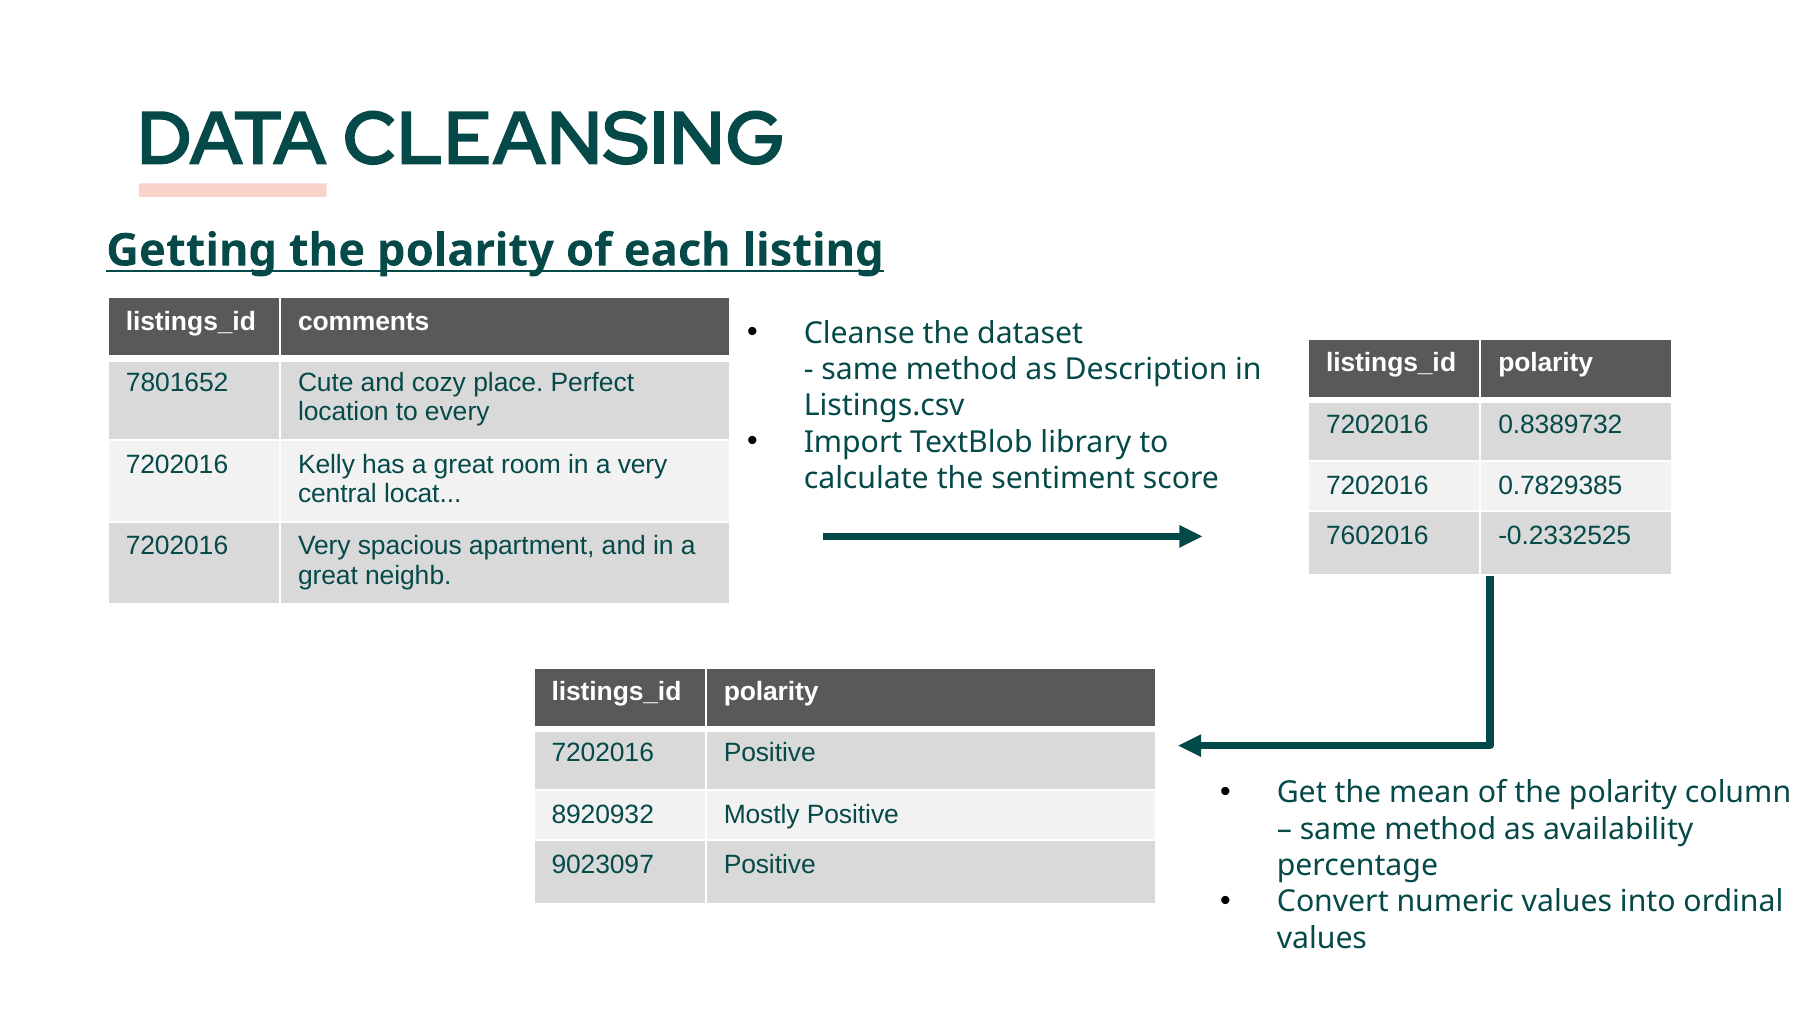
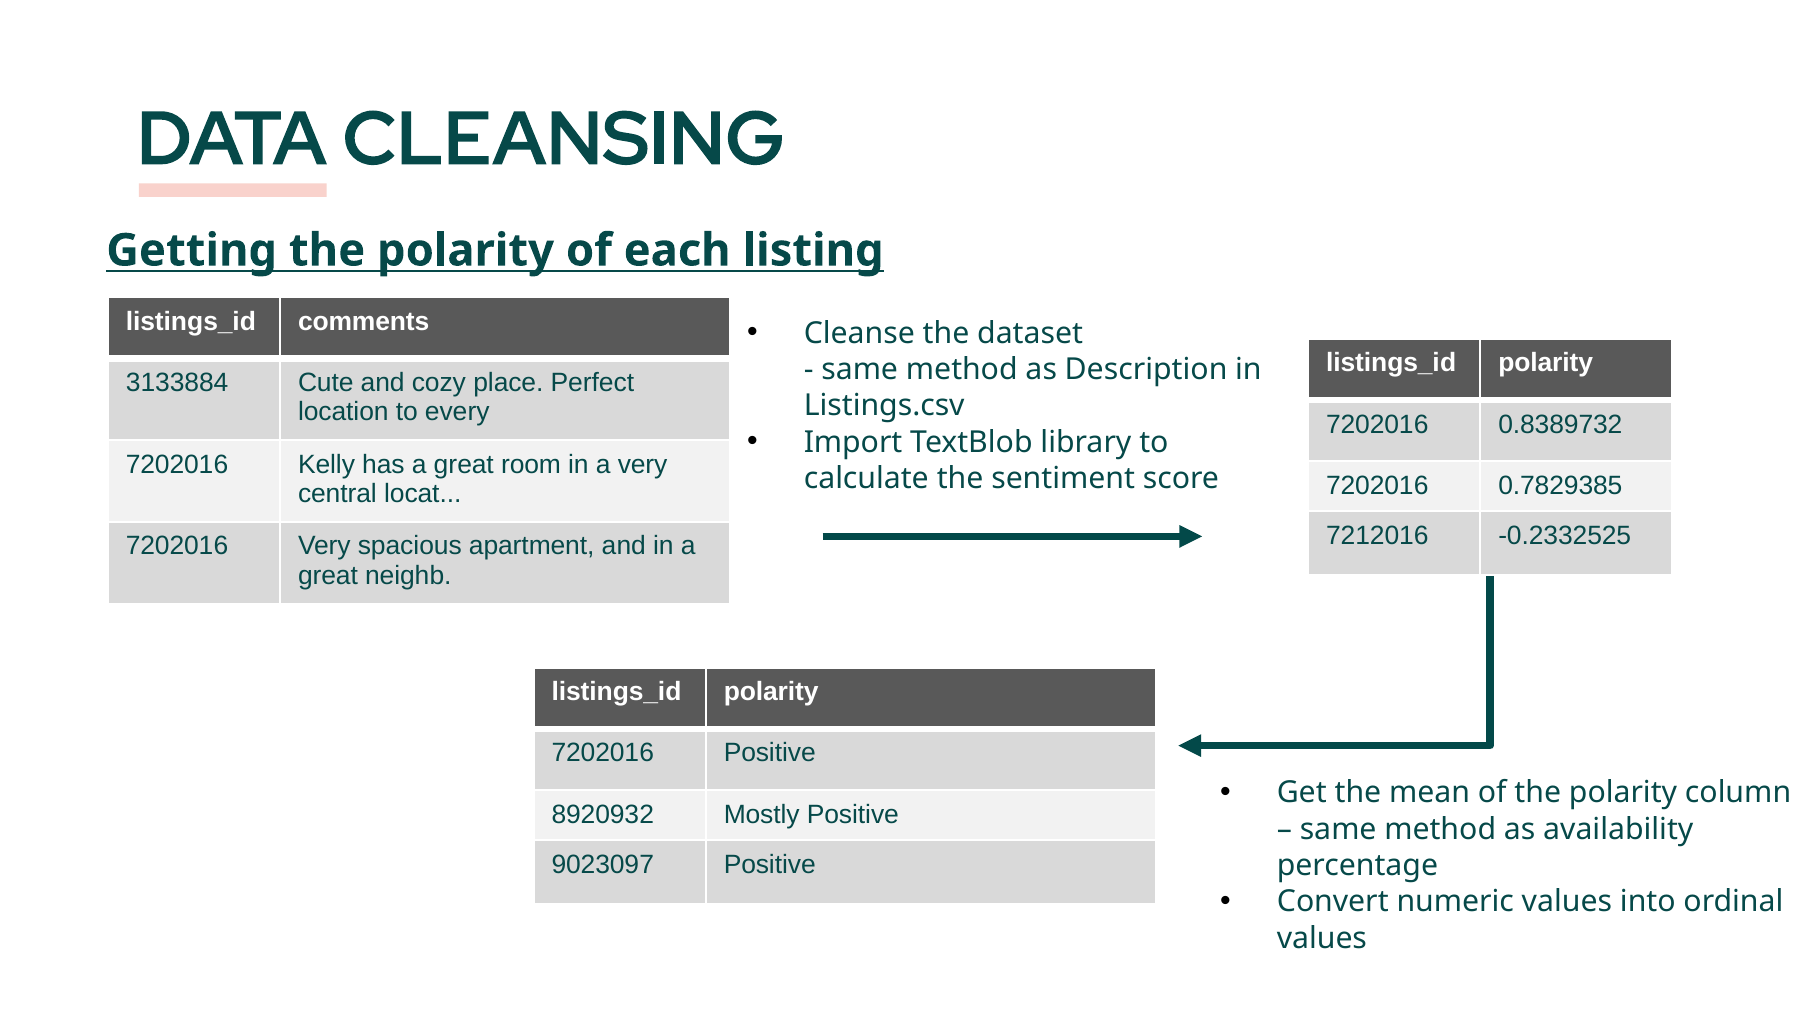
7801652: 7801652 -> 3133884
7602016: 7602016 -> 7212016
